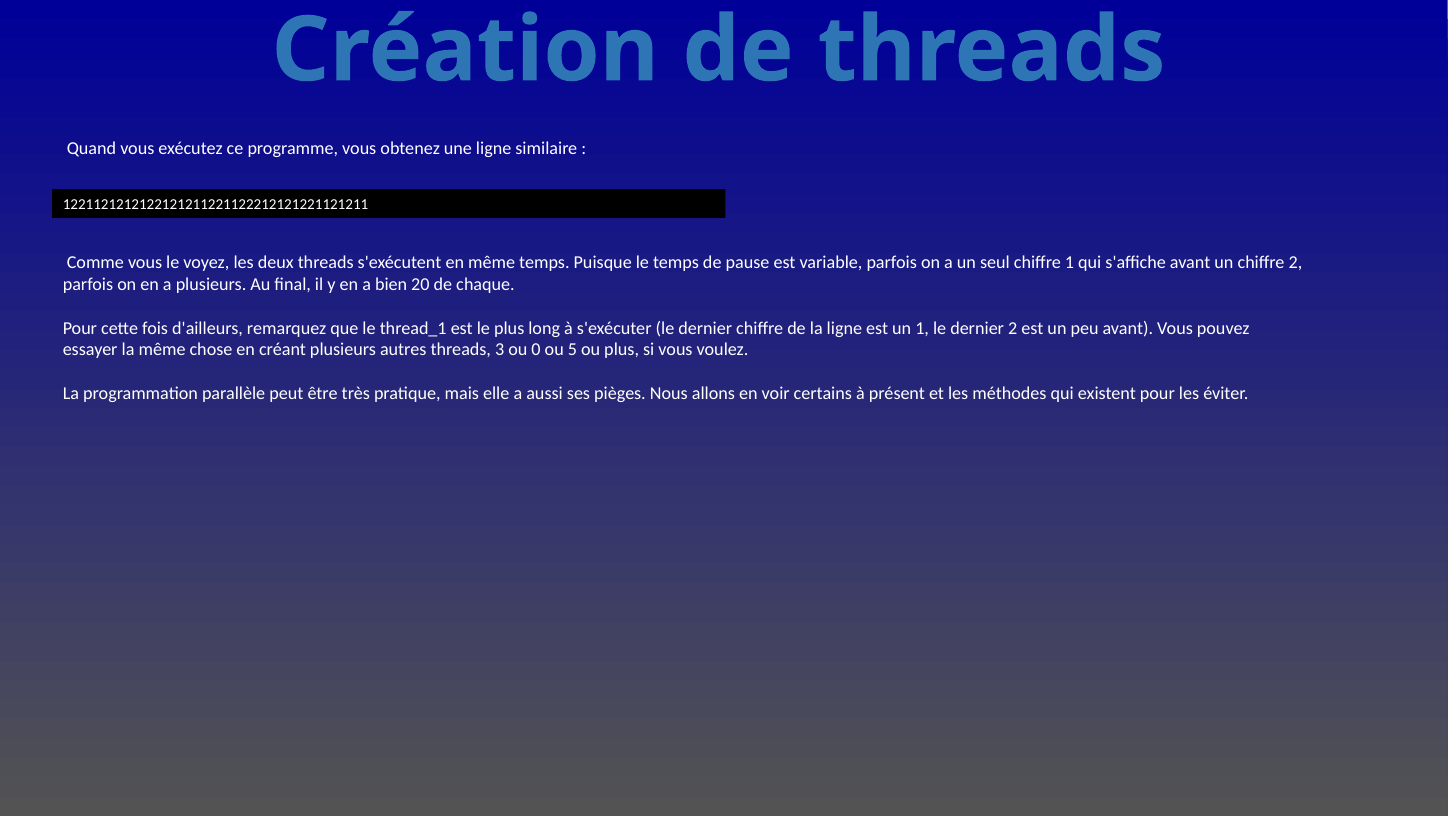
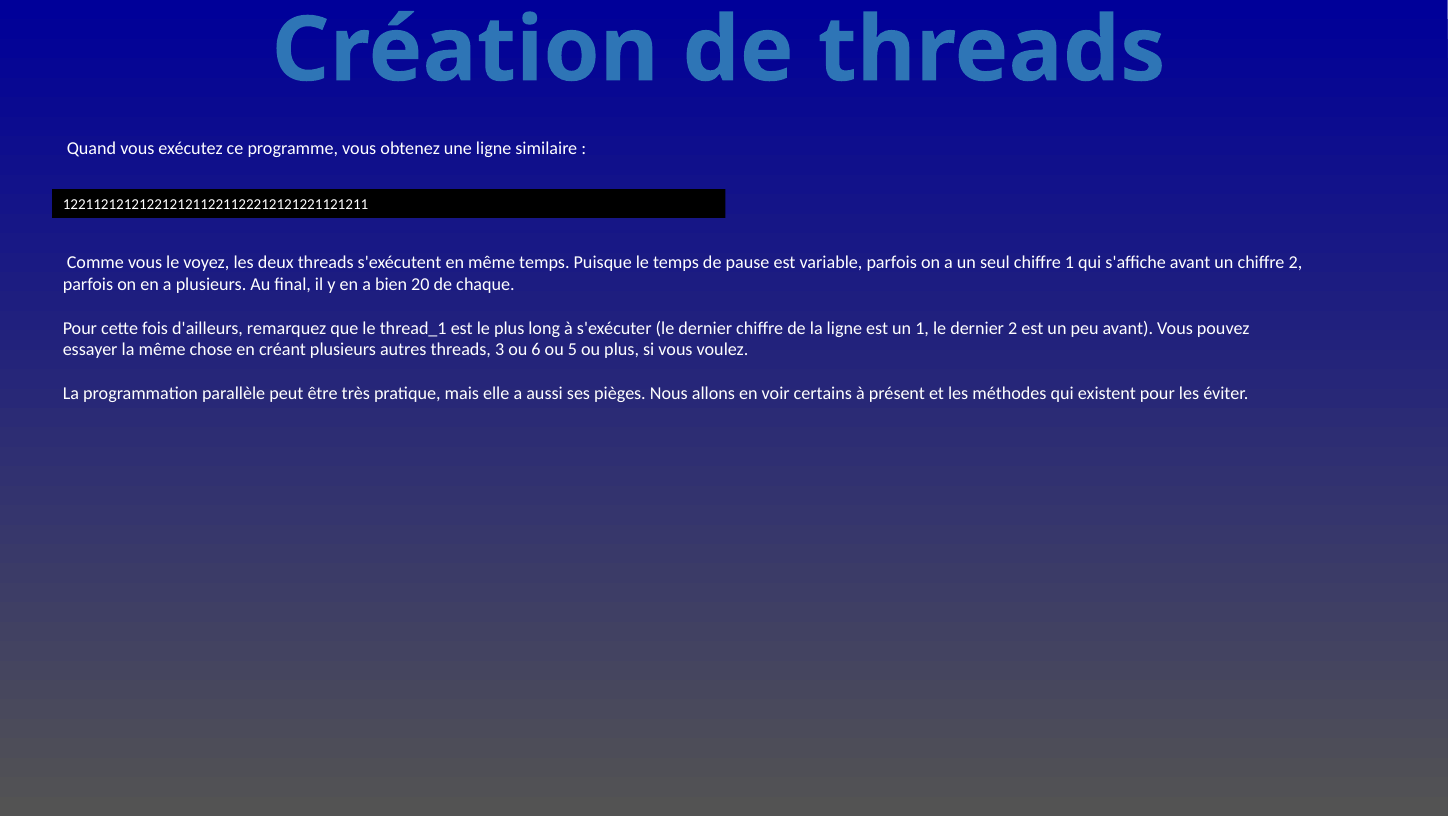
0: 0 -> 6
